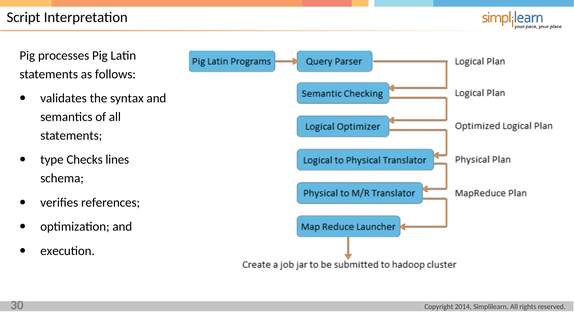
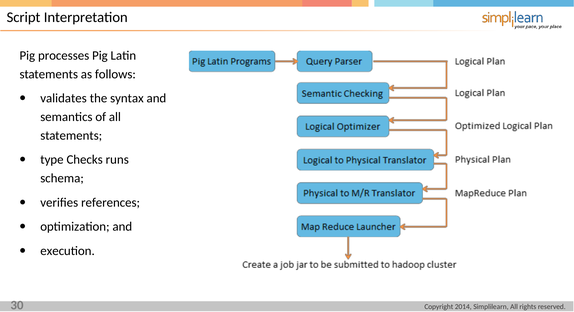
lines: lines -> runs
